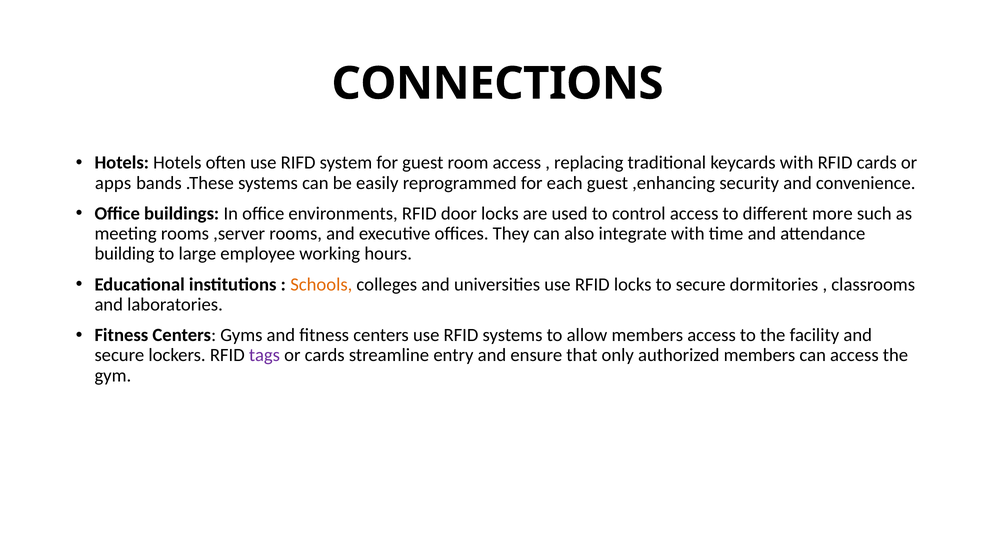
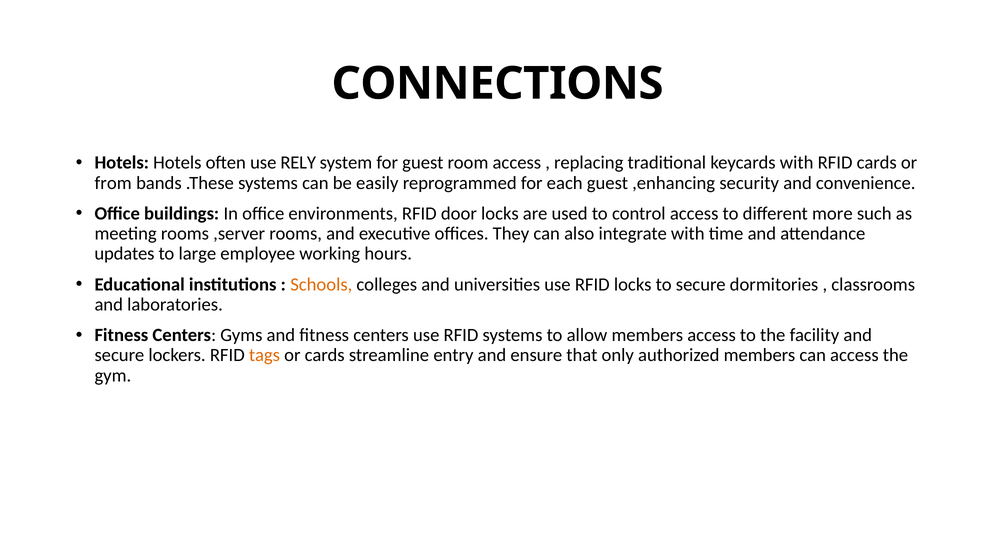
RIFD: RIFD -> RELY
apps: apps -> from
building: building -> updates
tags colour: purple -> orange
